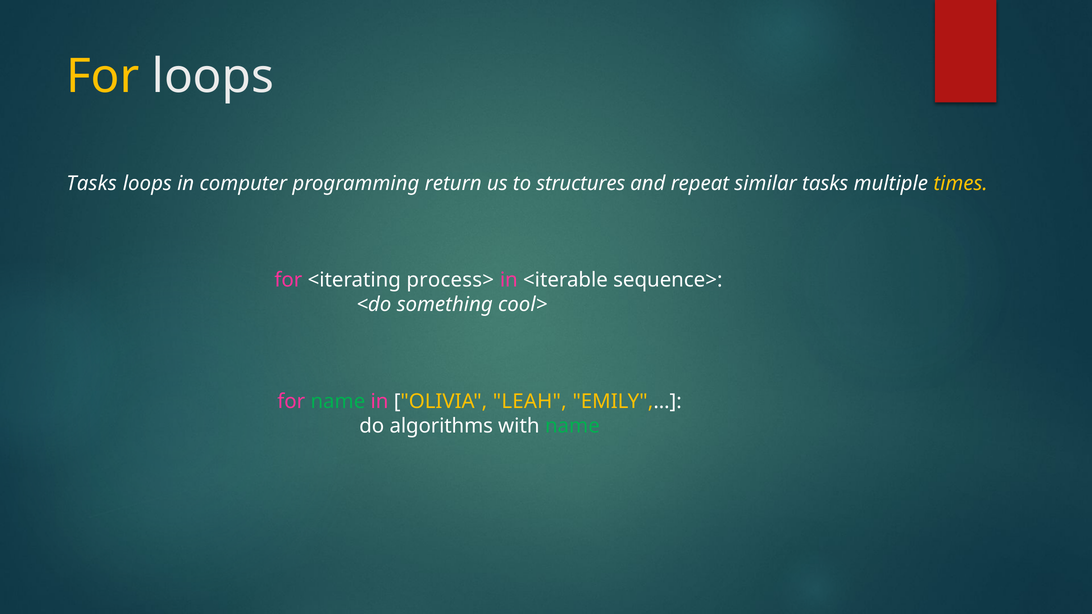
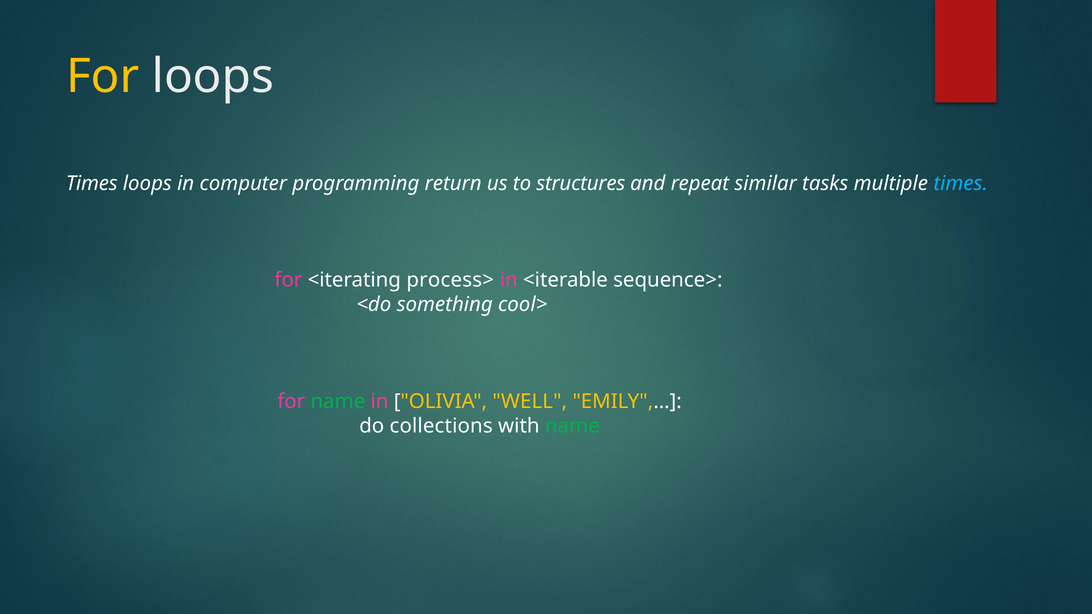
Tasks at (92, 184): Tasks -> Times
times at (961, 184) colour: yellow -> light blue
LEAH: LEAH -> WELL
algorithms: algorithms -> collections
